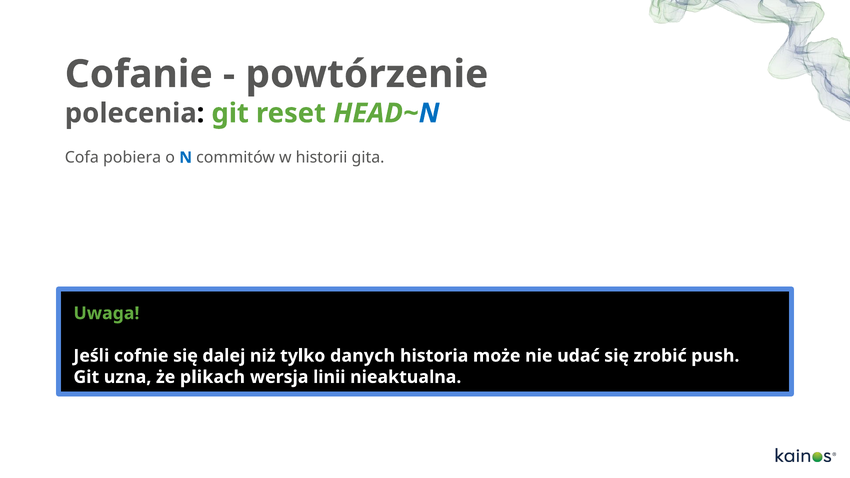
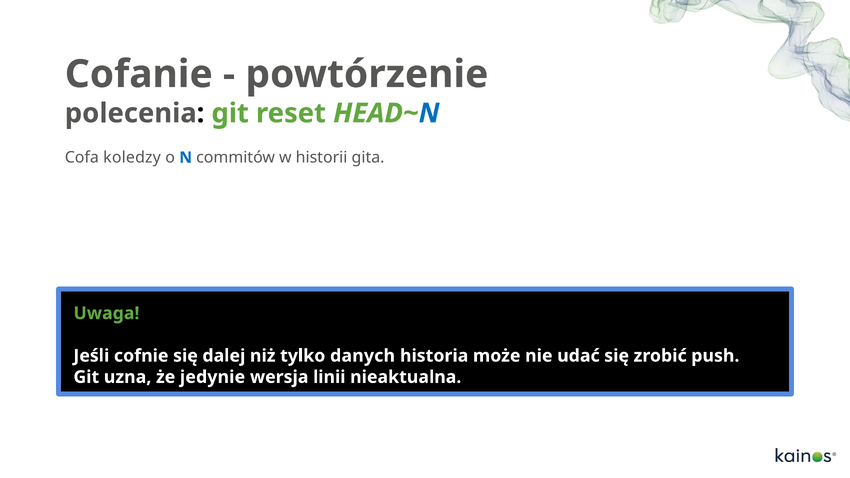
pobiera: pobiera -> koledzy
plikach: plikach -> jedynie
